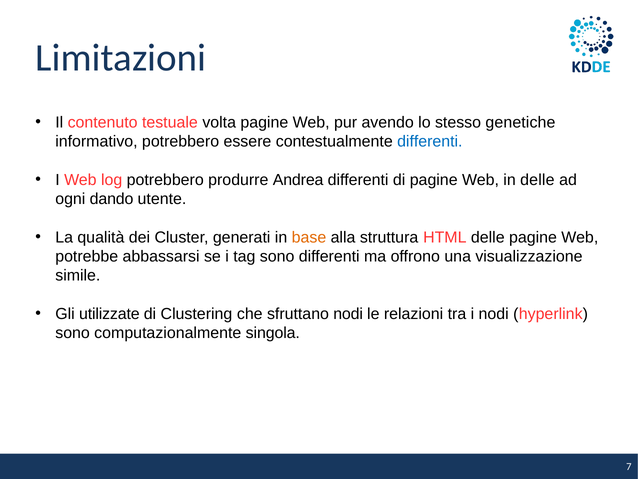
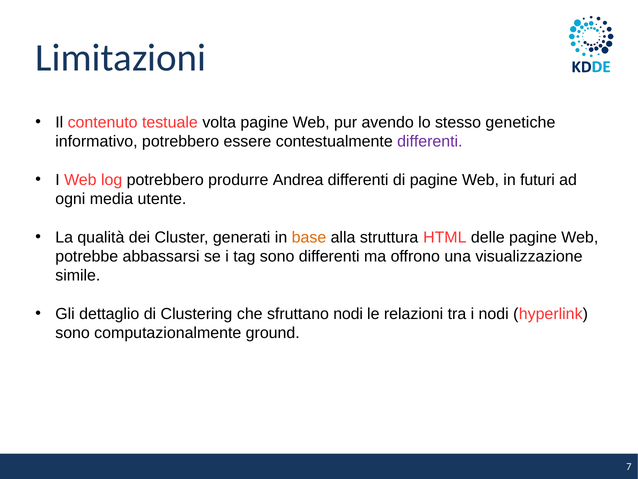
differenti at (430, 141) colour: blue -> purple
in delle: delle -> futuri
dando: dando -> media
utilizzate: utilizzate -> dettaglio
singola: singola -> ground
